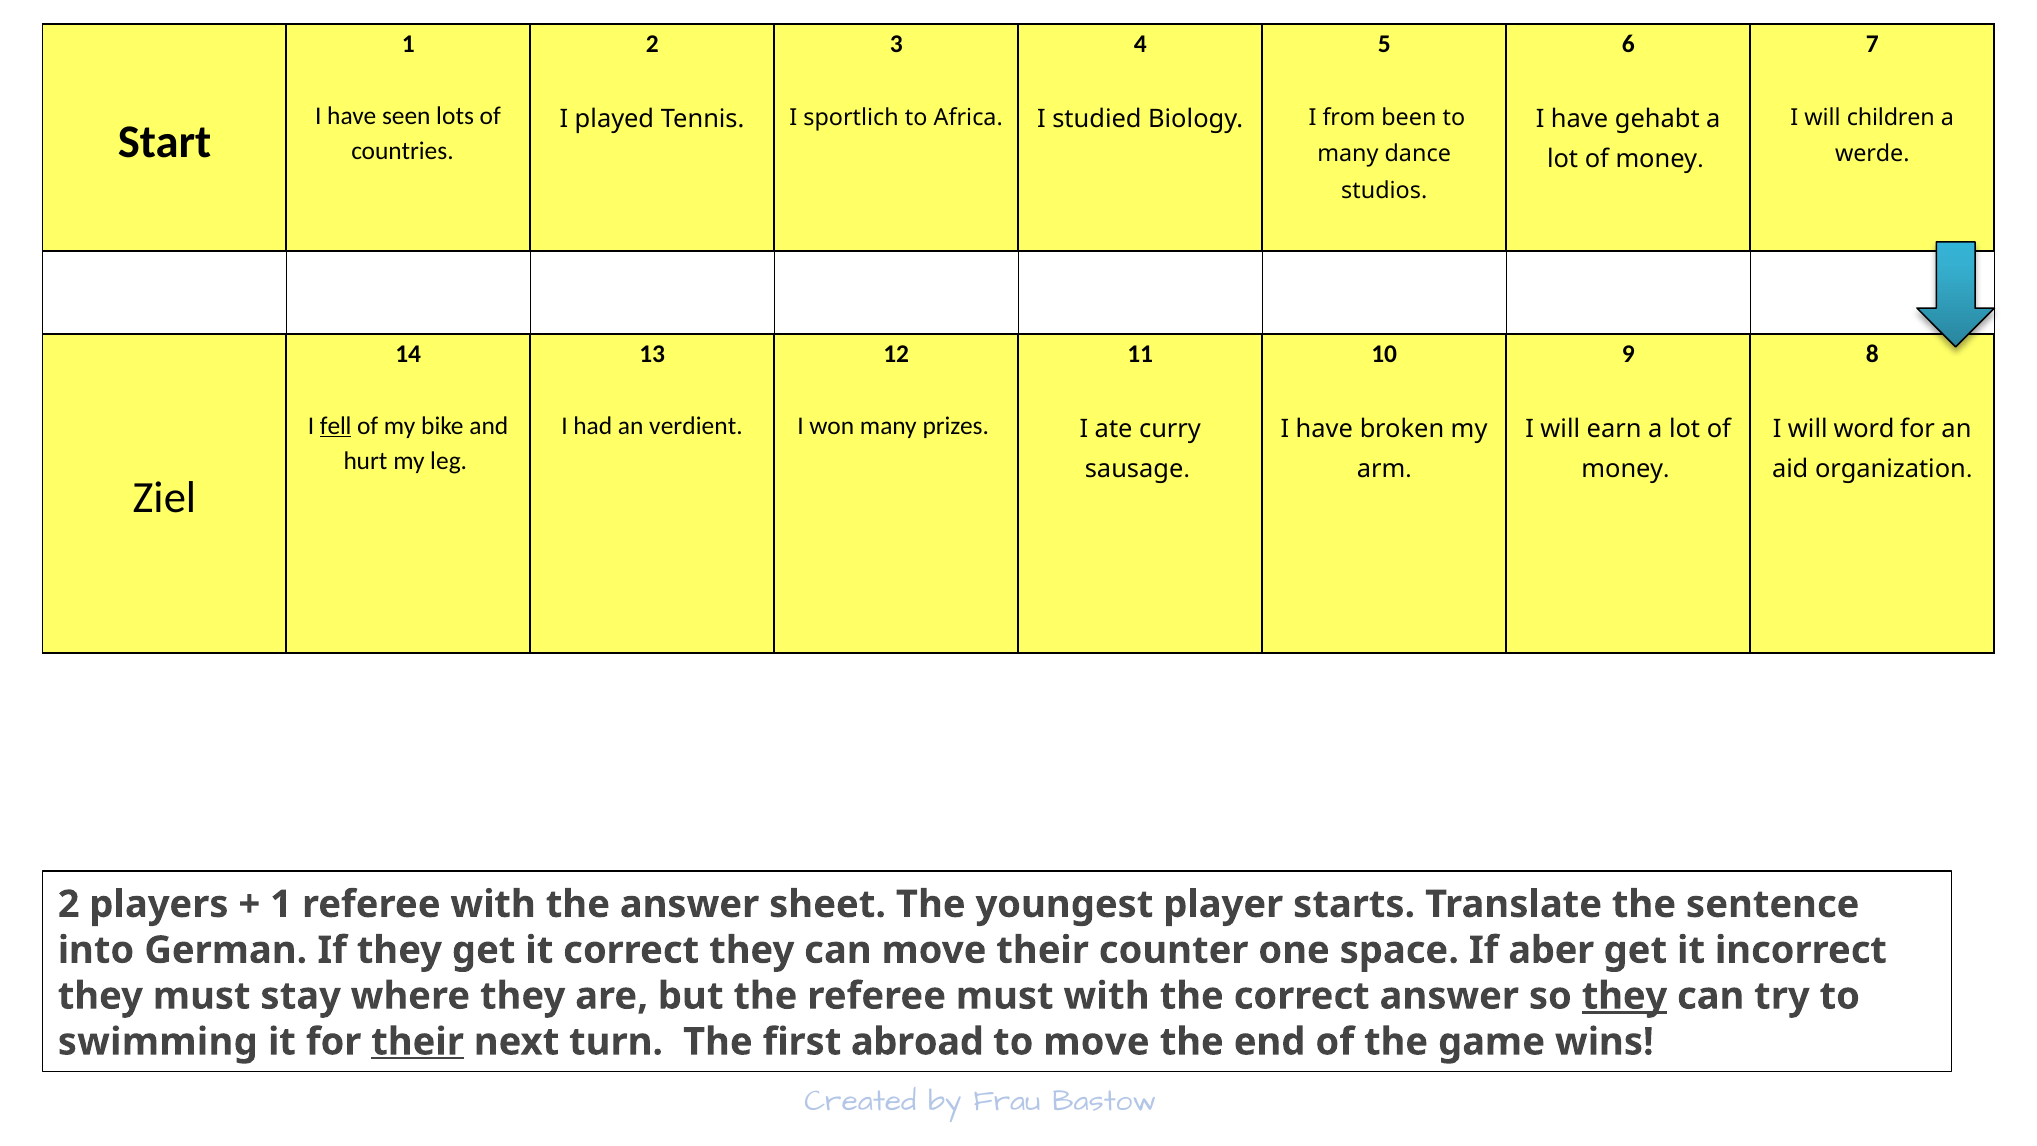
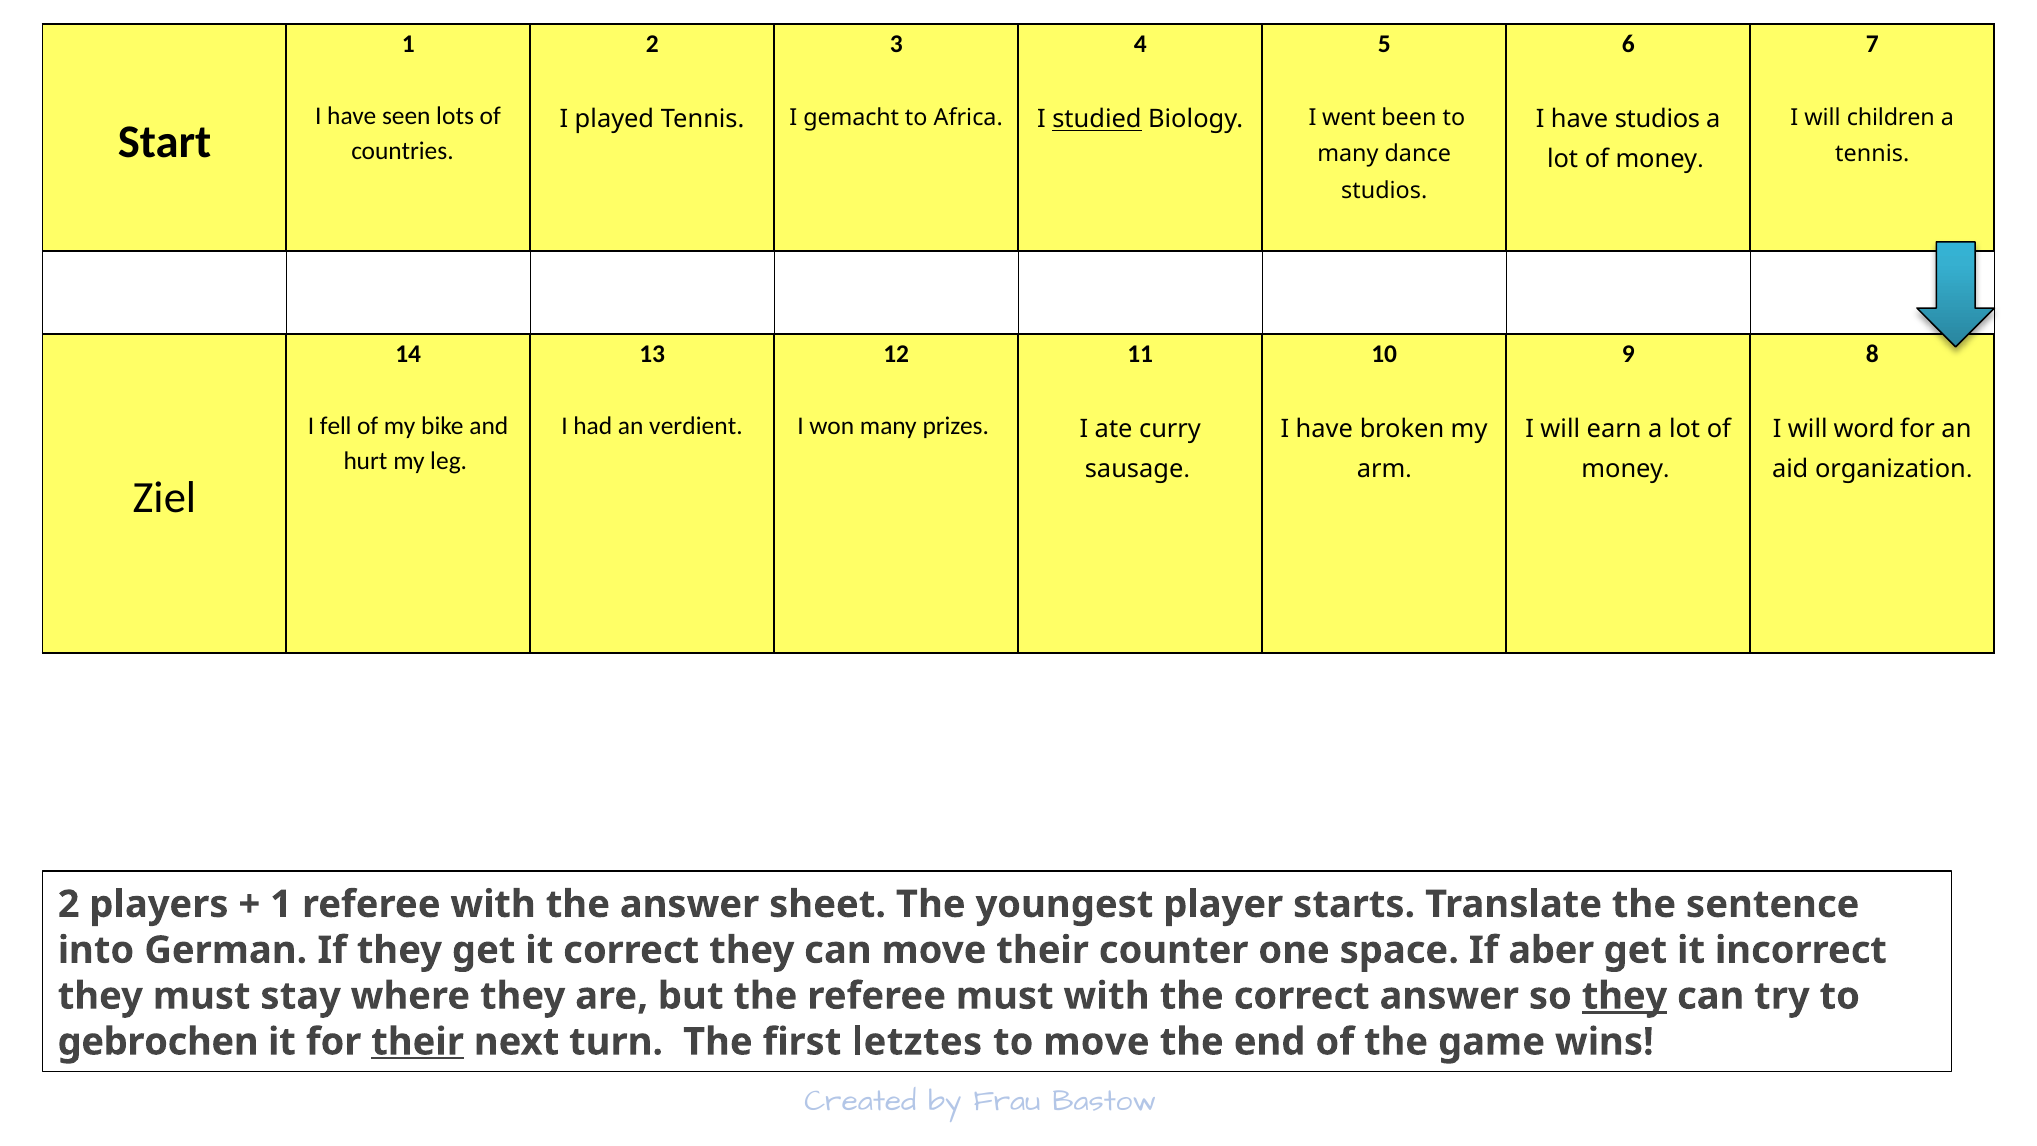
sportlich: sportlich -> gemacht
from: from -> went
studied underline: none -> present
have gehabt: gehabt -> studios
werde at (1872, 154): werde -> tennis
fell underline: present -> none
swimming: swimming -> gebrochen
abroad: abroad -> letztes
